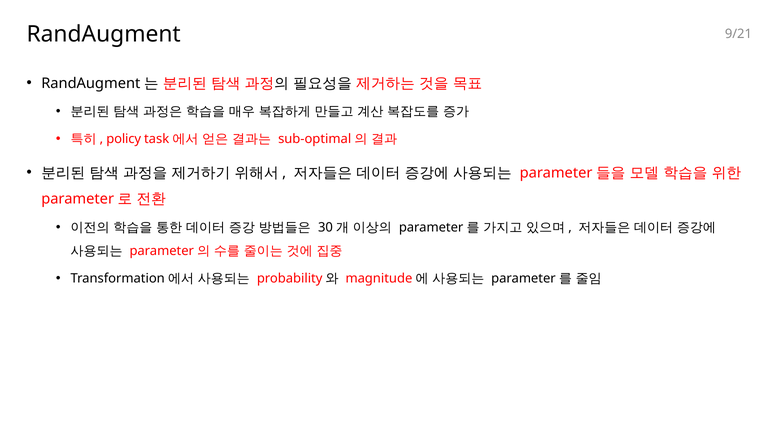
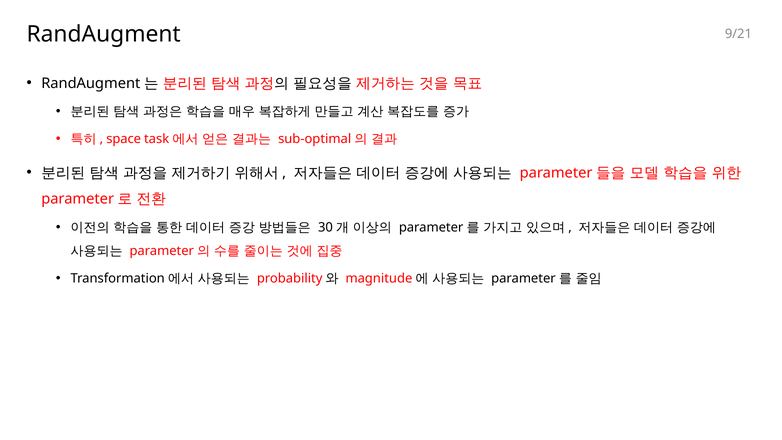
policy: policy -> space
